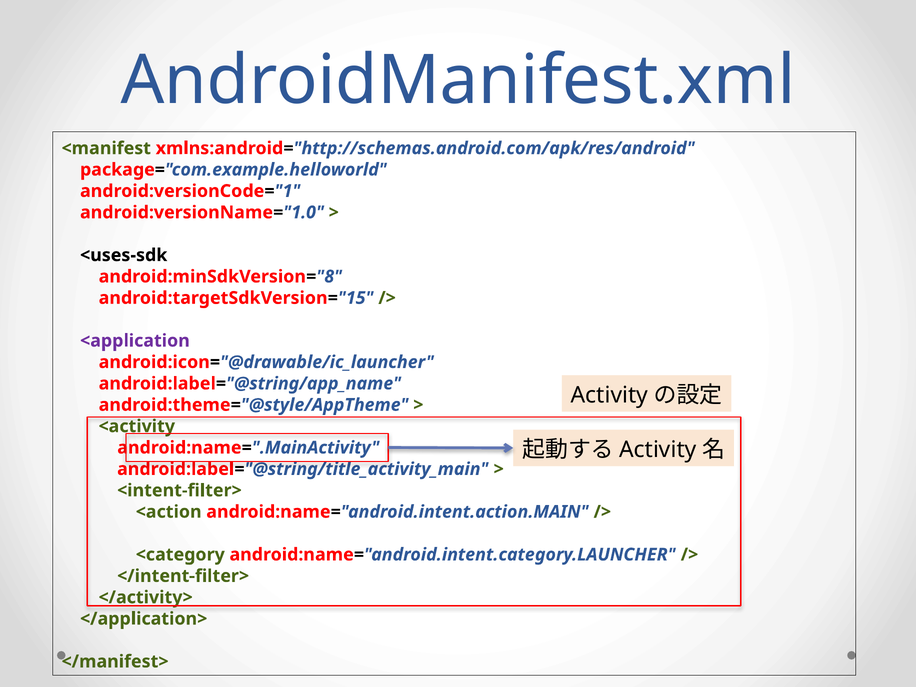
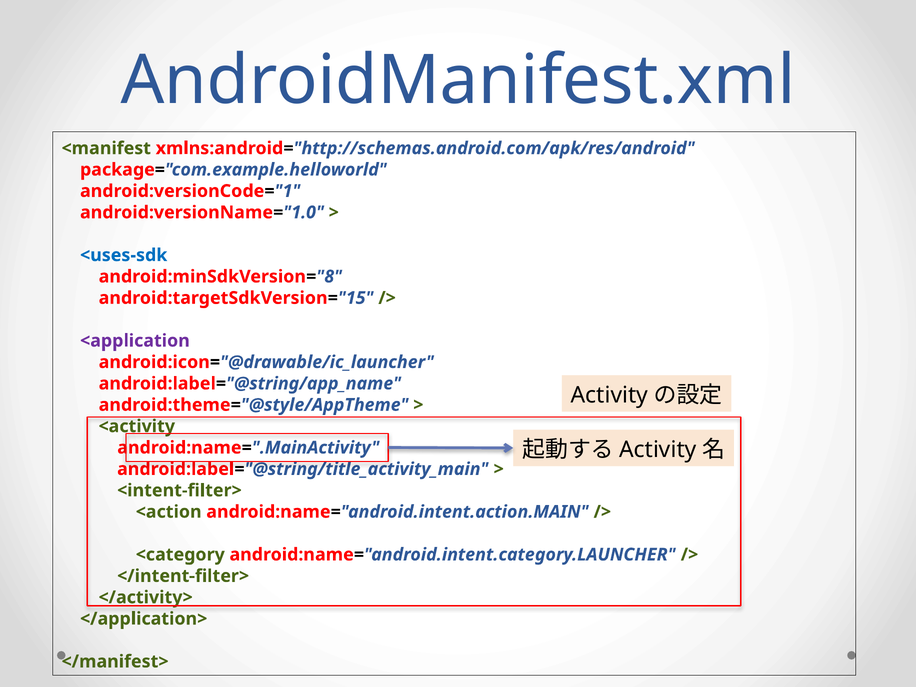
<uses-sdk colour: black -> blue
